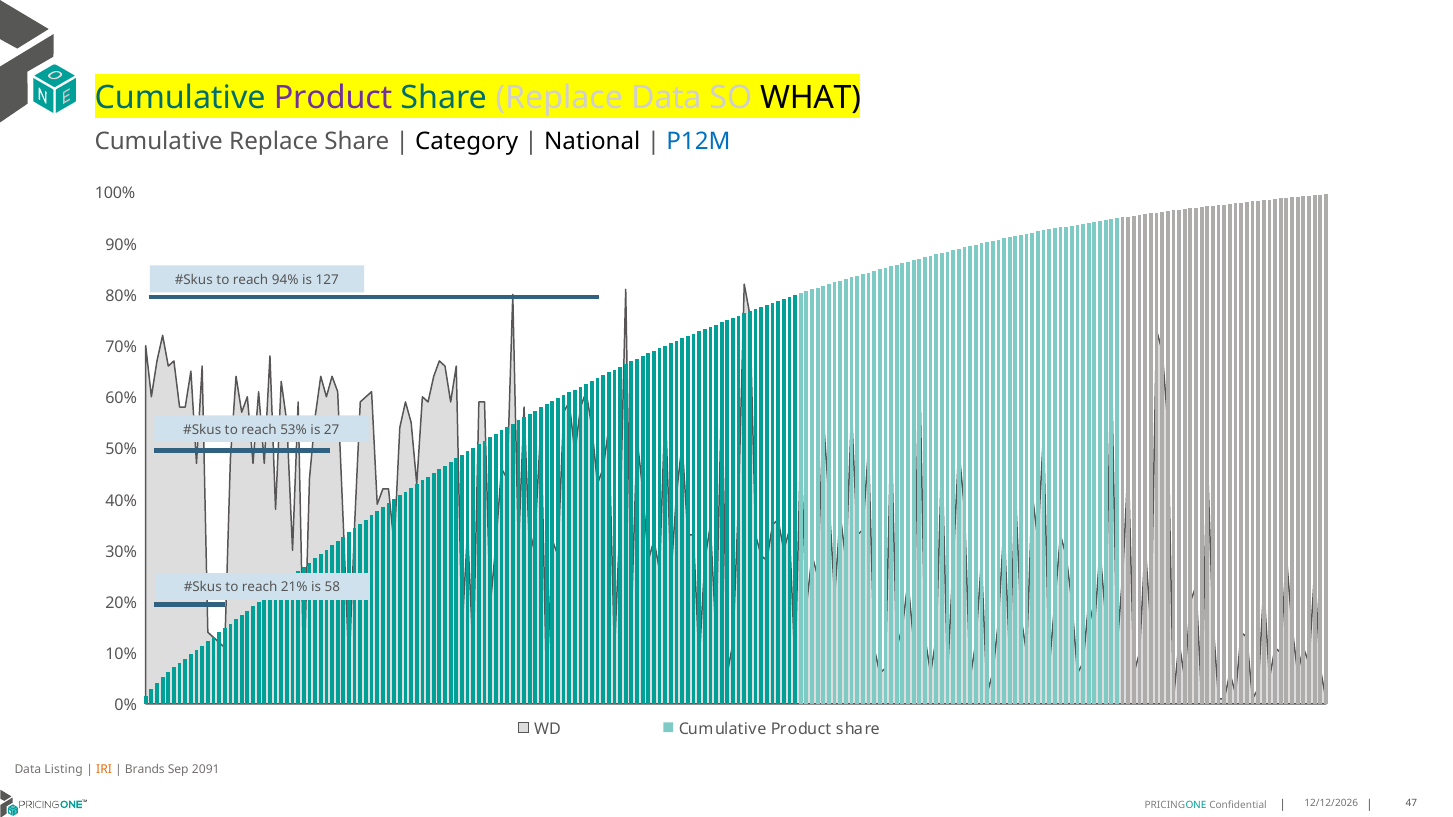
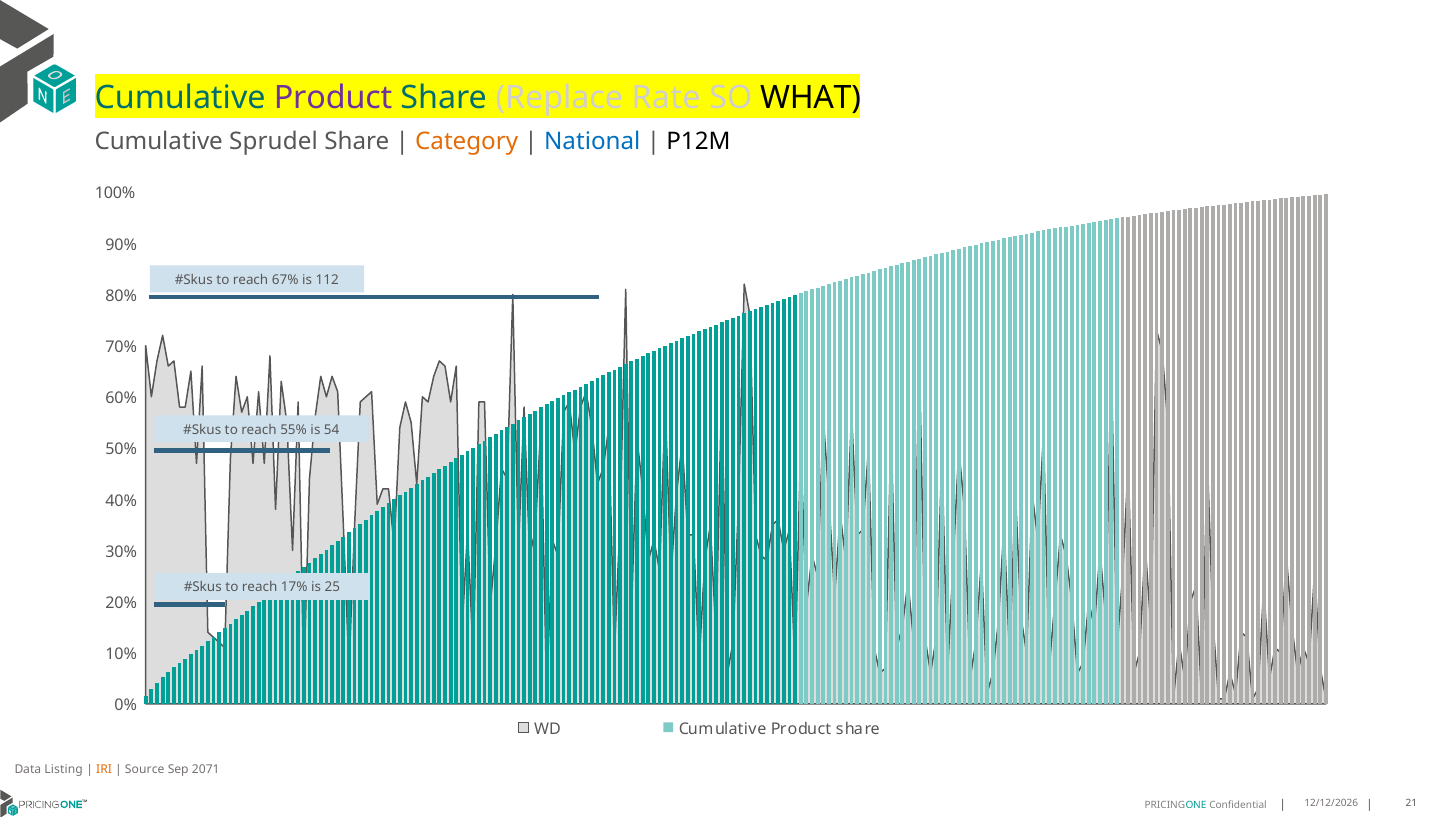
Replace Data: Data -> Rate
Cumulative Replace: Replace -> Sprudel
Category colour: black -> orange
National colour: black -> blue
P12M colour: blue -> black
94%: 94% -> 67%
127: 127 -> 112
53%: 53% -> 55%
27: 27 -> 54
21%: 21% -> 17%
58: 58 -> 25
Brands: Brands -> Source
2091: 2091 -> 2071
47: 47 -> 21
